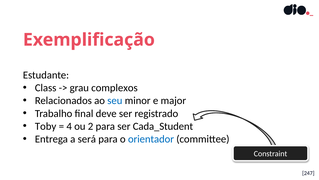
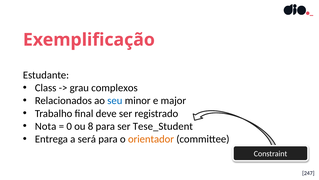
Toby: Toby -> Nota
4: 4 -> 0
2: 2 -> 8
Cada_Student: Cada_Student -> Tese_Student
orientador colour: blue -> orange
